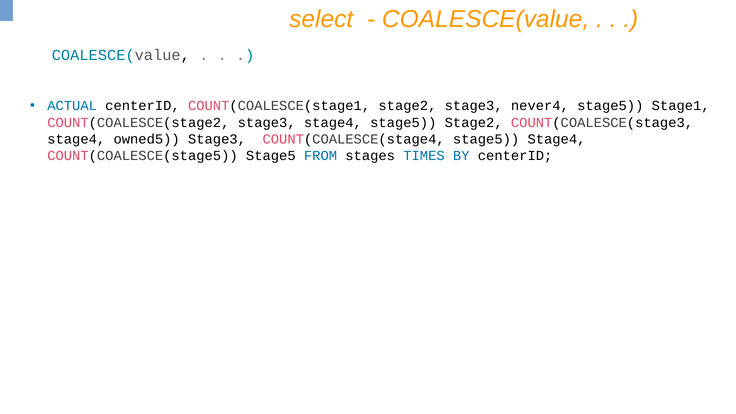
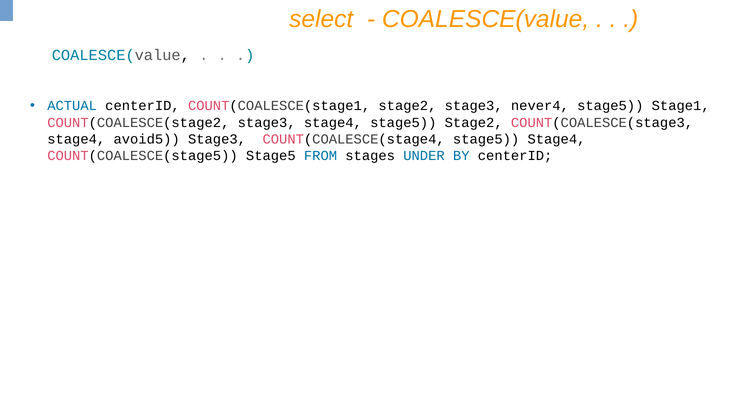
owned5: owned5 -> avoid5
TIMES: TIMES -> UNDER
